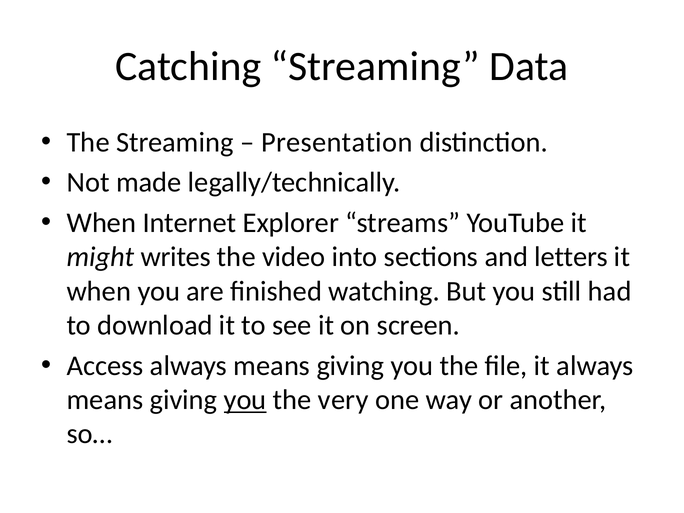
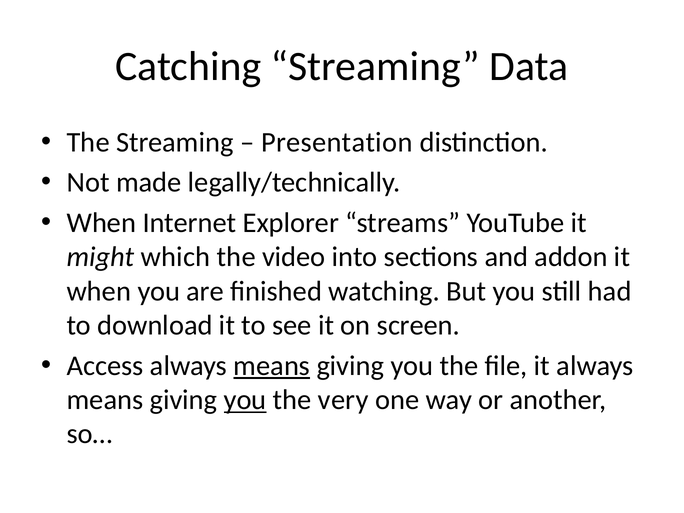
writes: writes -> which
letters: letters -> addon
means at (272, 366) underline: none -> present
